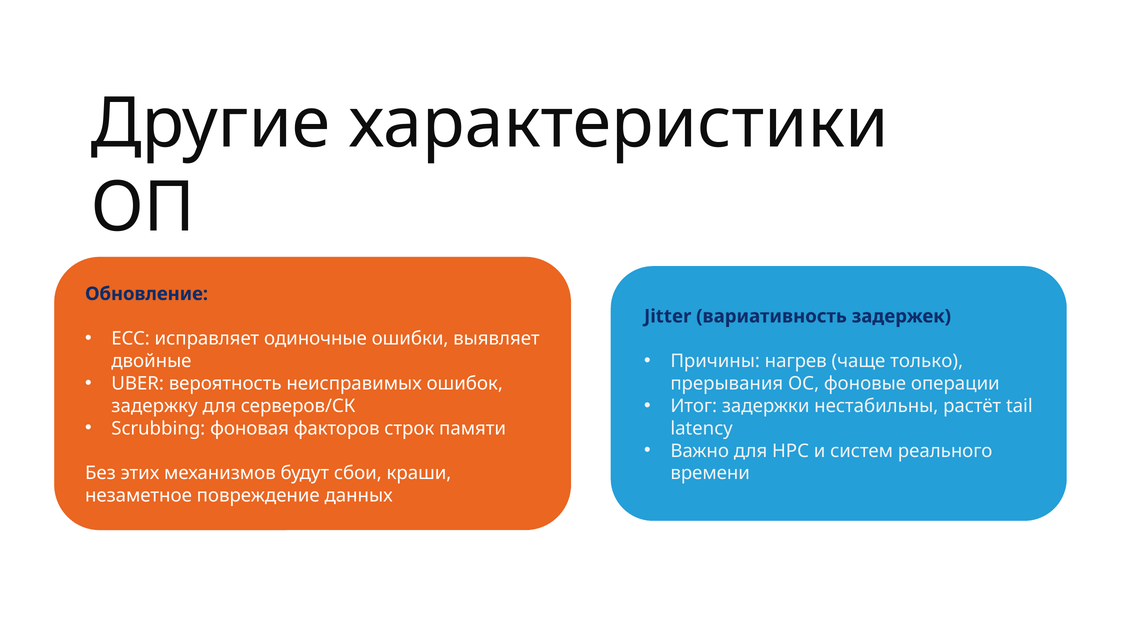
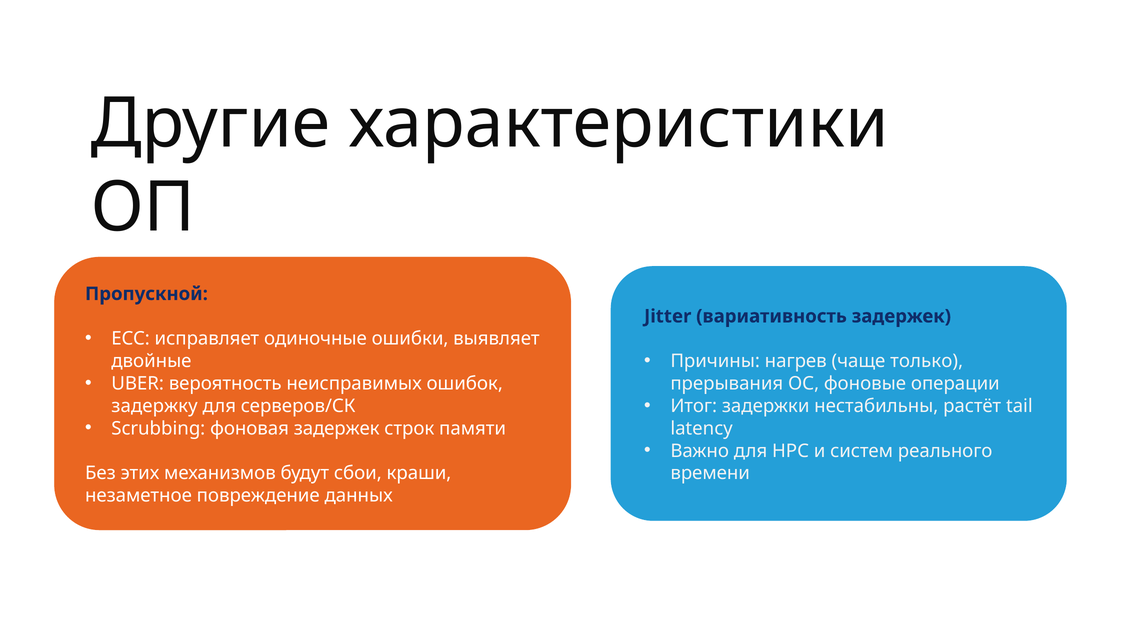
Обновление: Обновление -> Пропускной
фоновая факторов: факторов -> задержек
